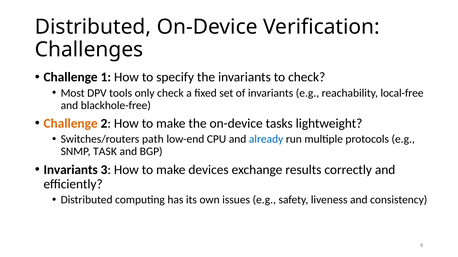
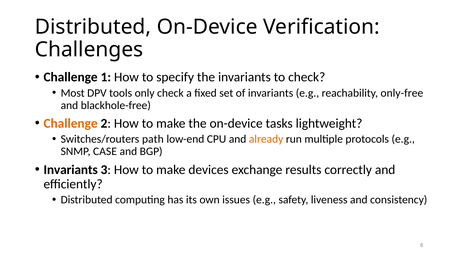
local-free: local-free -> only-free
already colour: blue -> orange
TASK: TASK -> CASE
